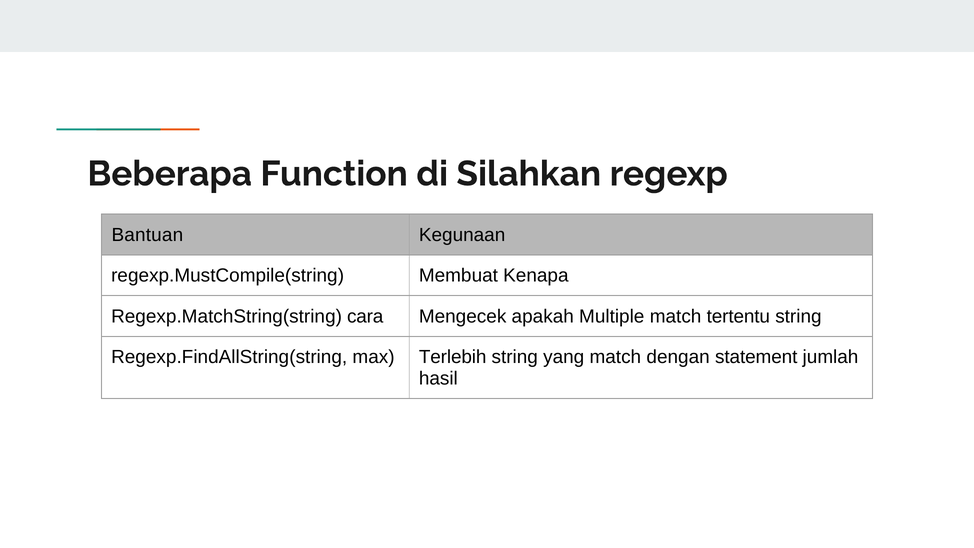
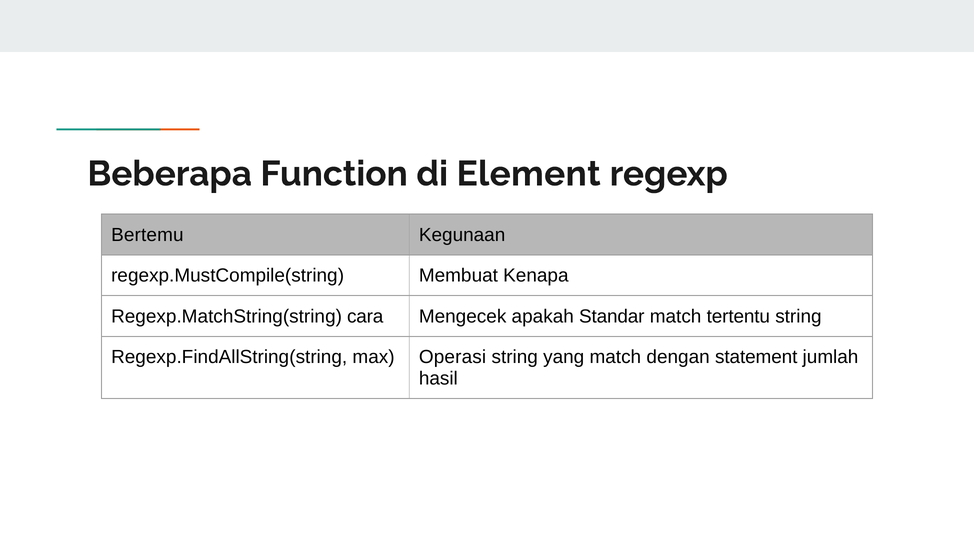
Silahkan: Silahkan -> Element
Bantuan: Bantuan -> Bertemu
Multiple: Multiple -> Standar
Terlebih: Terlebih -> Operasi
